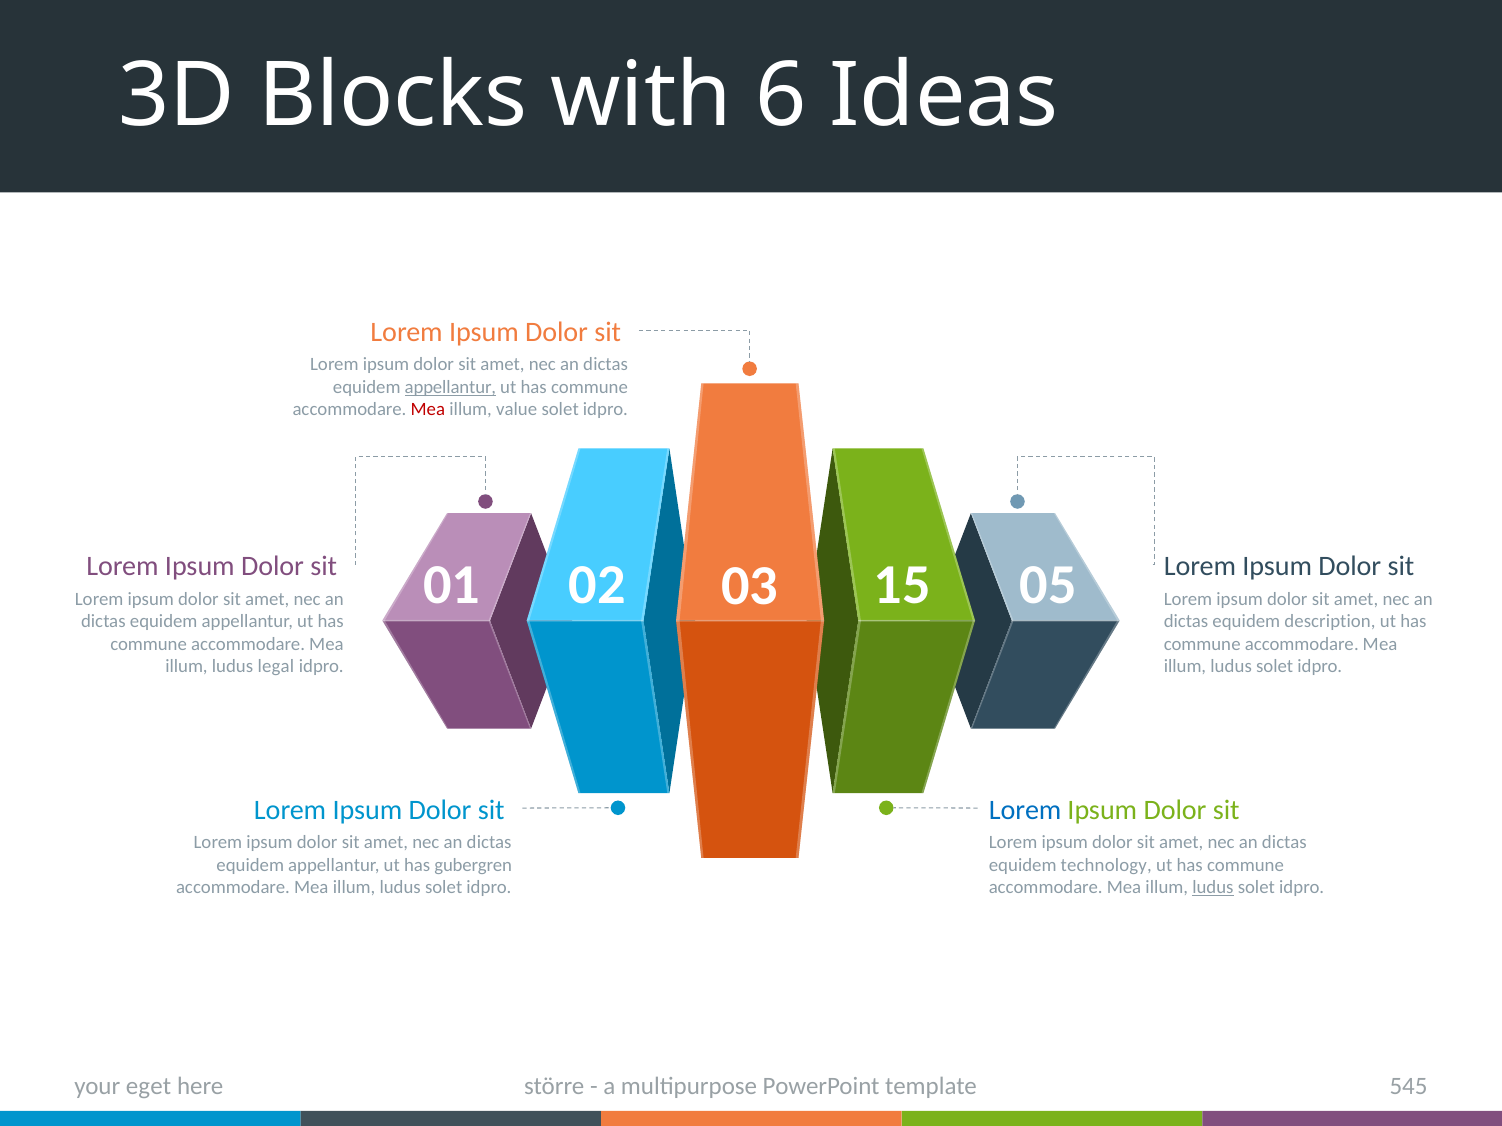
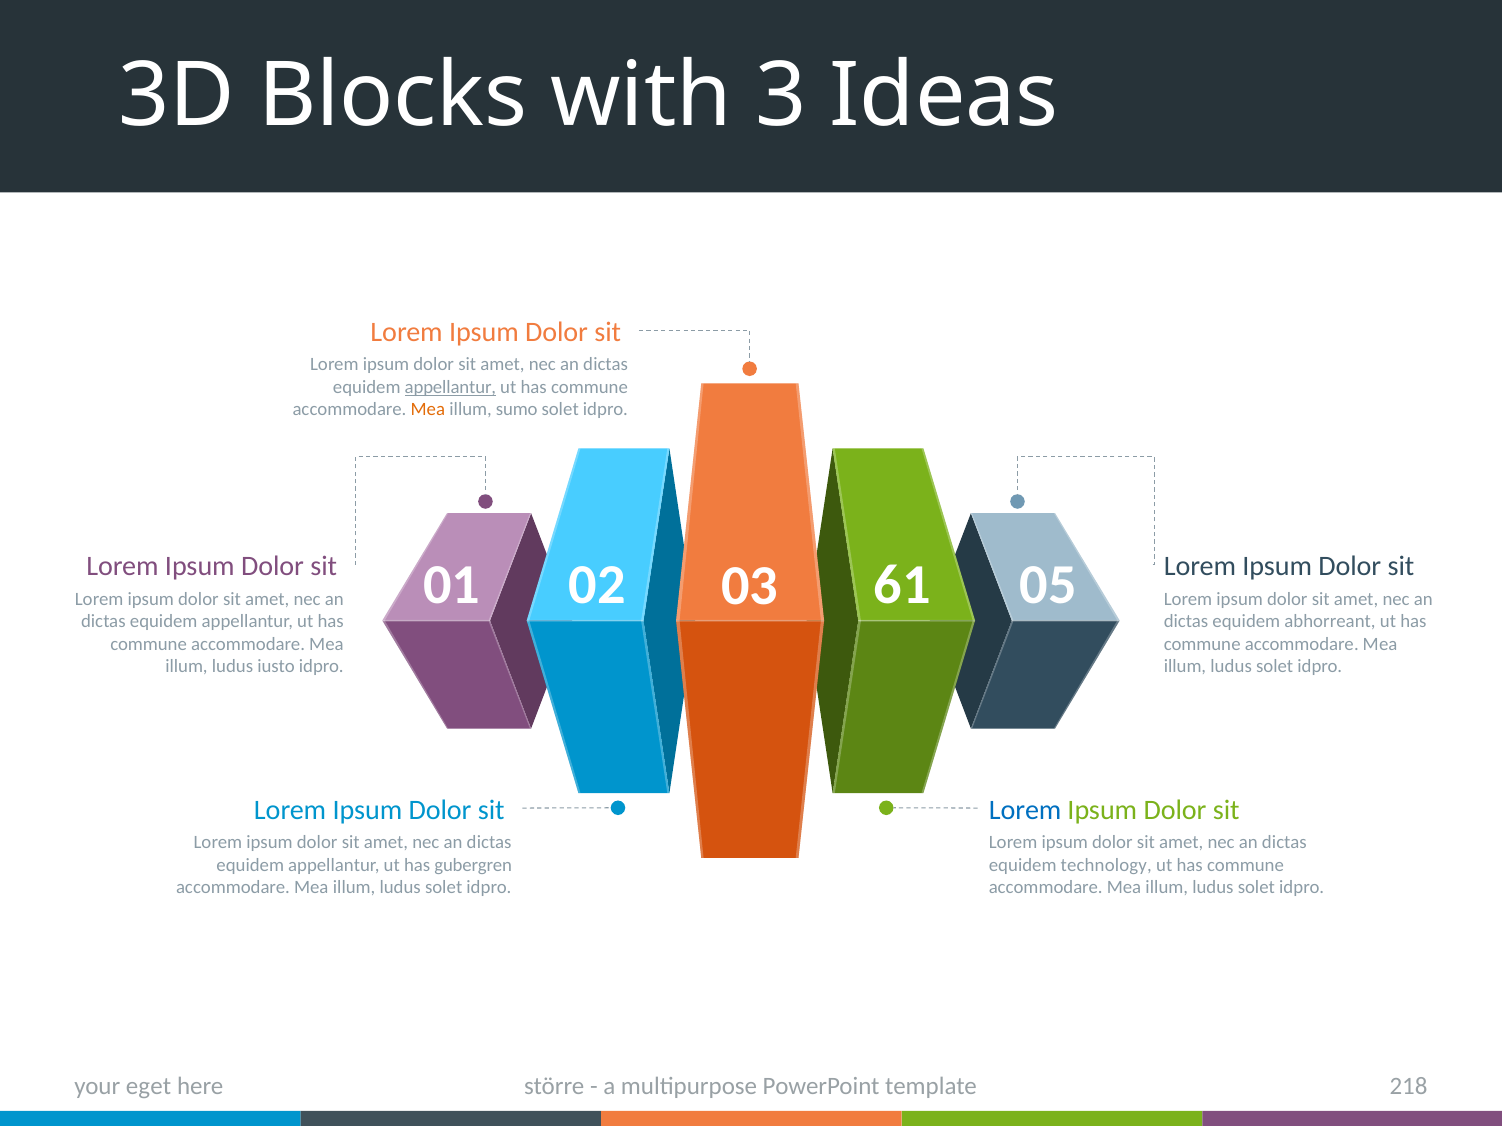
6: 6 -> 3
Mea at (428, 410) colour: red -> orange
value: value -> sumo
15: 15 -> 61
description: description -> abhorreant
legal: legal -> iusto
ludus at (1213, 888) underline: present -> none
545: 545 -> 218
